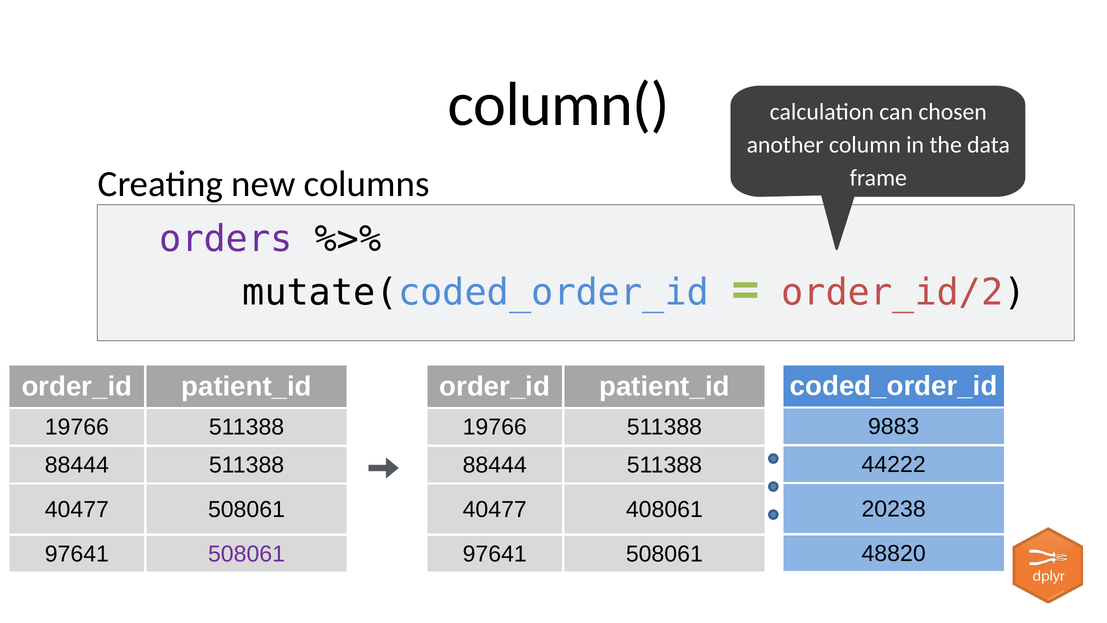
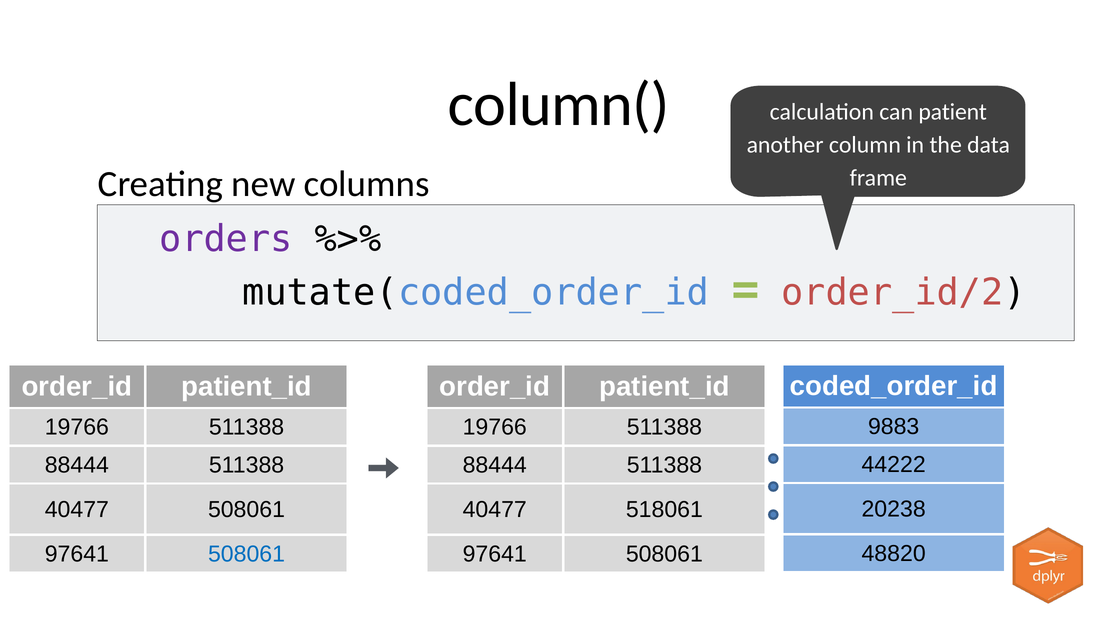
chosen: chosen -> patient
408061: 408061 -> 518061
508061 at (247, 554) colour: purple -> blue
